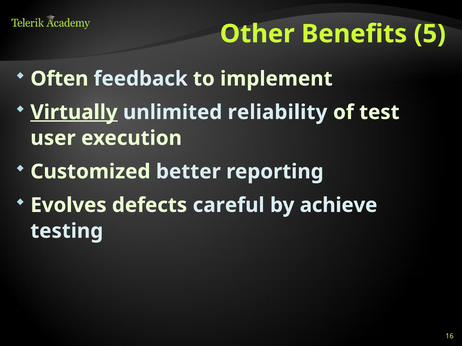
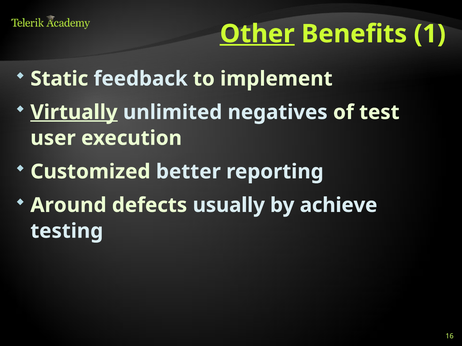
Other underline: none -> present
5: 5 -> 1
Often: Often -> Static
reliability: reliability -> negatives
Evolves: Evolves -> Around
careful: careful -> usually
